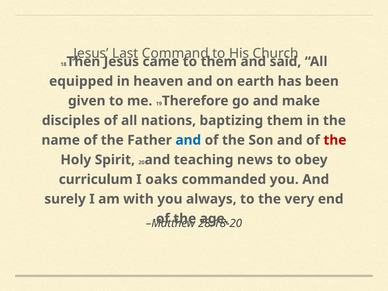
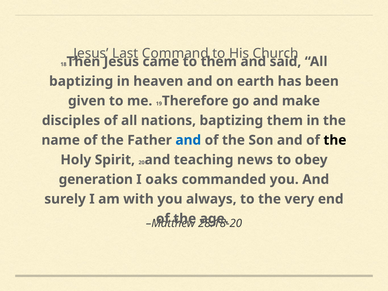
equipped at (81, 81): equipped -> baptizing
the at (335, 140) colour: red -> black
curriculum: curriculum -> generation
